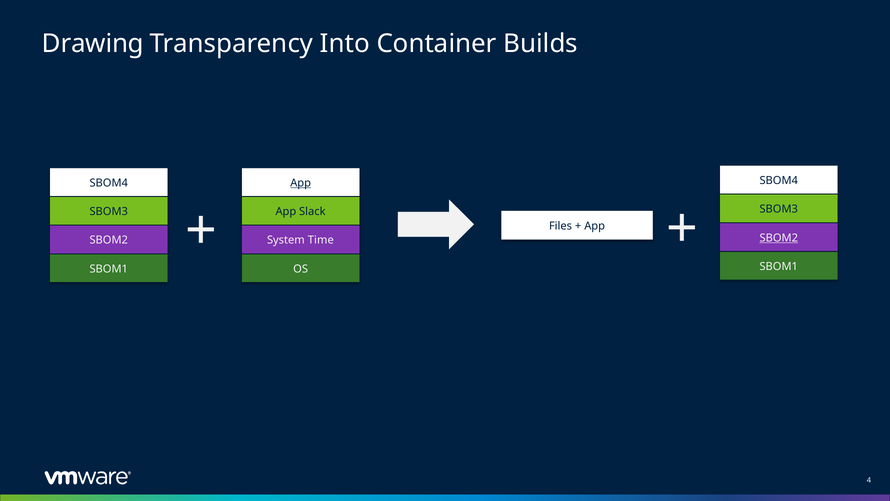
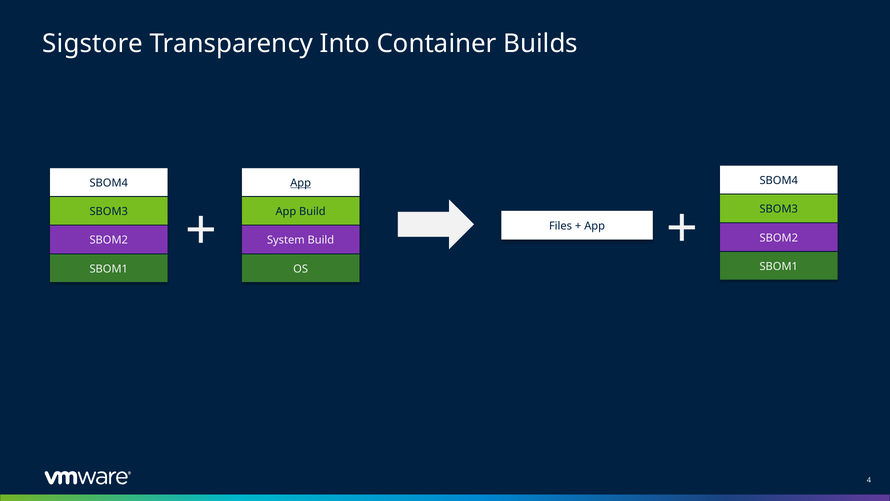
Drawing: Drawing -> Sigstore
App Slack: Slack -> Build
SBOM2 at (779, 238) underline: present -> none
System Time: Time -> Build
